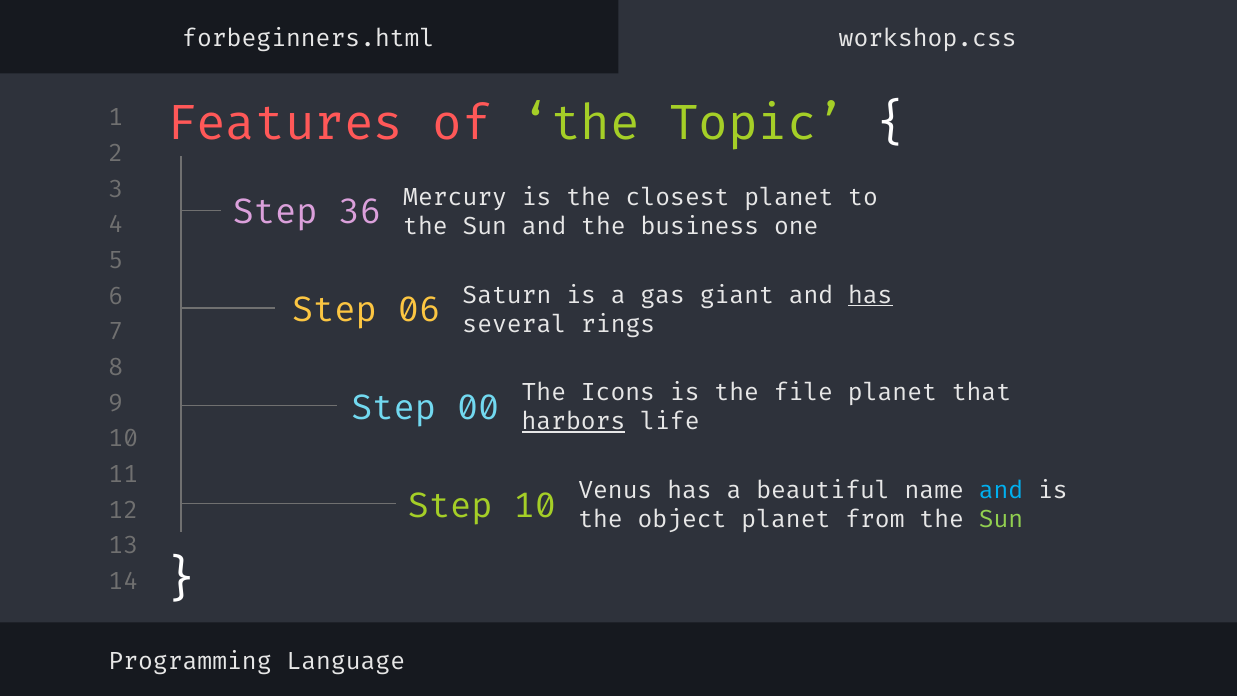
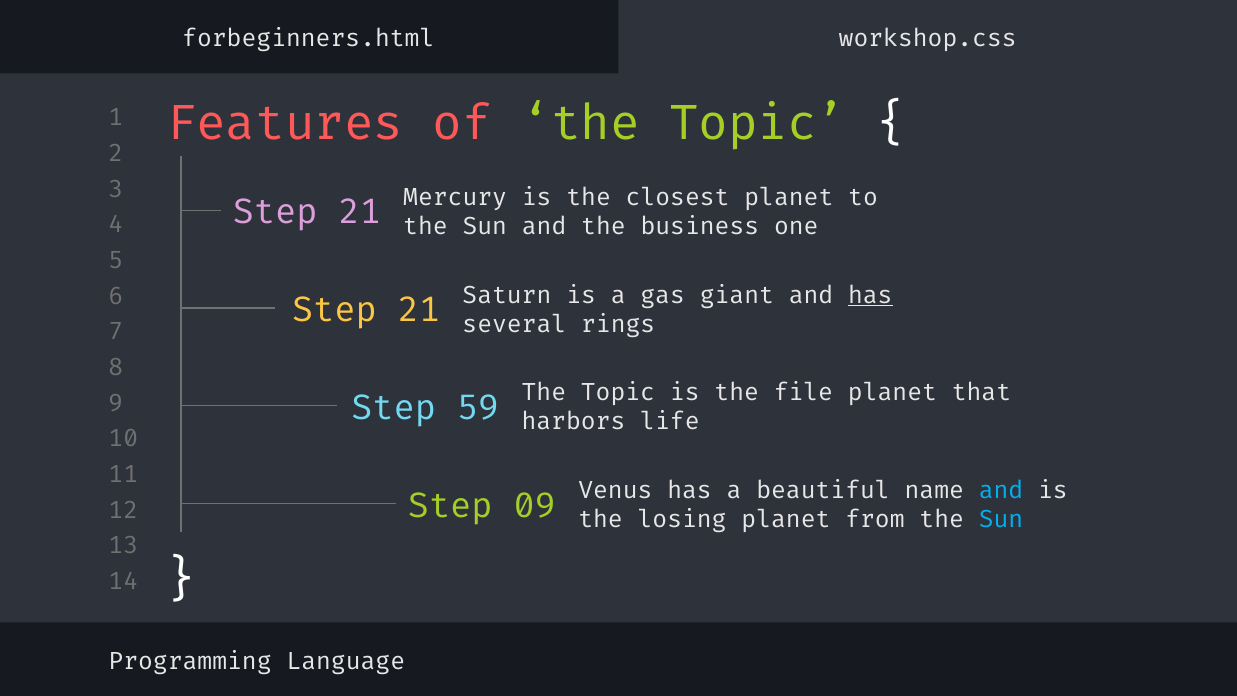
36 at (360, 213): 36 -> 21
06 at (419, 310): 06 -> 21
00: 00 -> 59
Icons at (618, 393): Icons -> Topic
harbors underline: present -> none
Step 10: 10 -> 09
object: object -> losing
Sun at (1001, 519) colour: light green -> light blue
